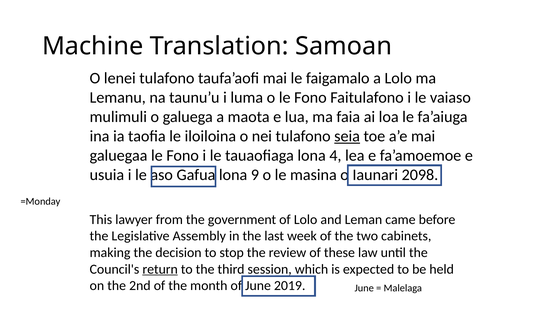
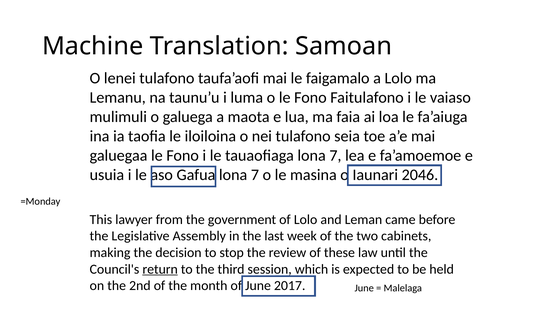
seia underline: present -> none
tauaofiaga lona 4: 4 -> 7
Gafua lona 9: 9 -> 7
2098: 2098 -> 2046
2019: 2019 -> 2017
